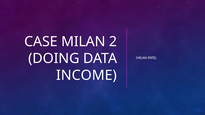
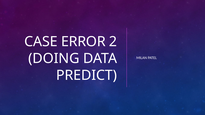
CASE MILAN: MILAN -> ERROR
INCOME: INCOME -> PREDICT
